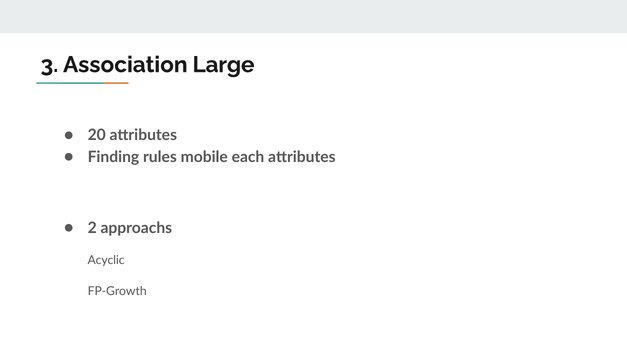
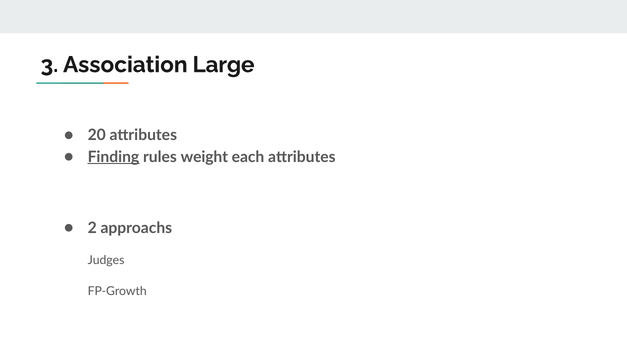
Finding underline: none -> present
mobile: mobile -> weight
Acyclic: Acyclic -> Judges
